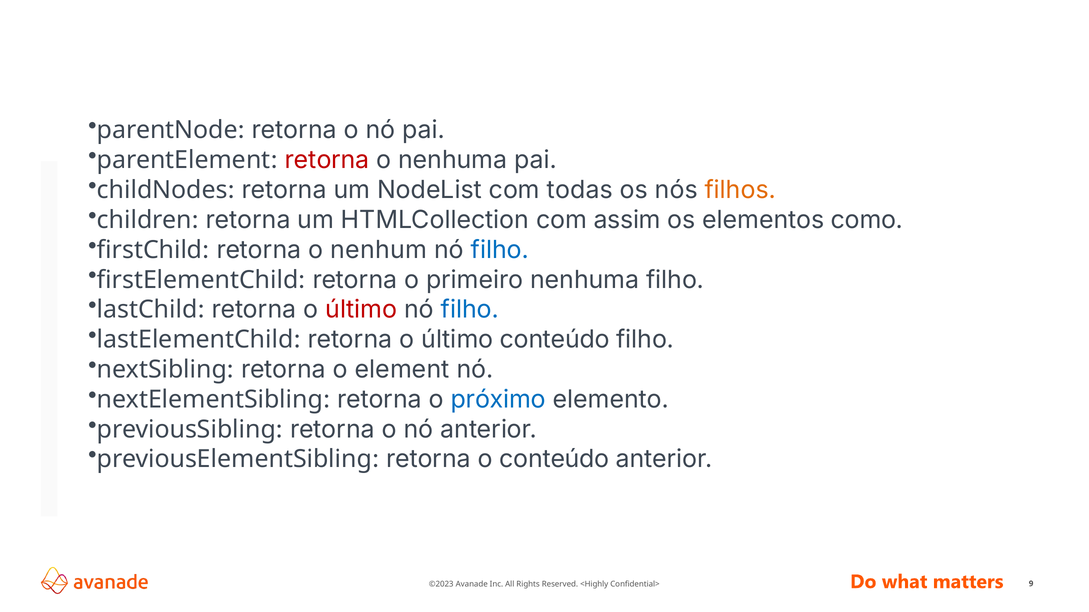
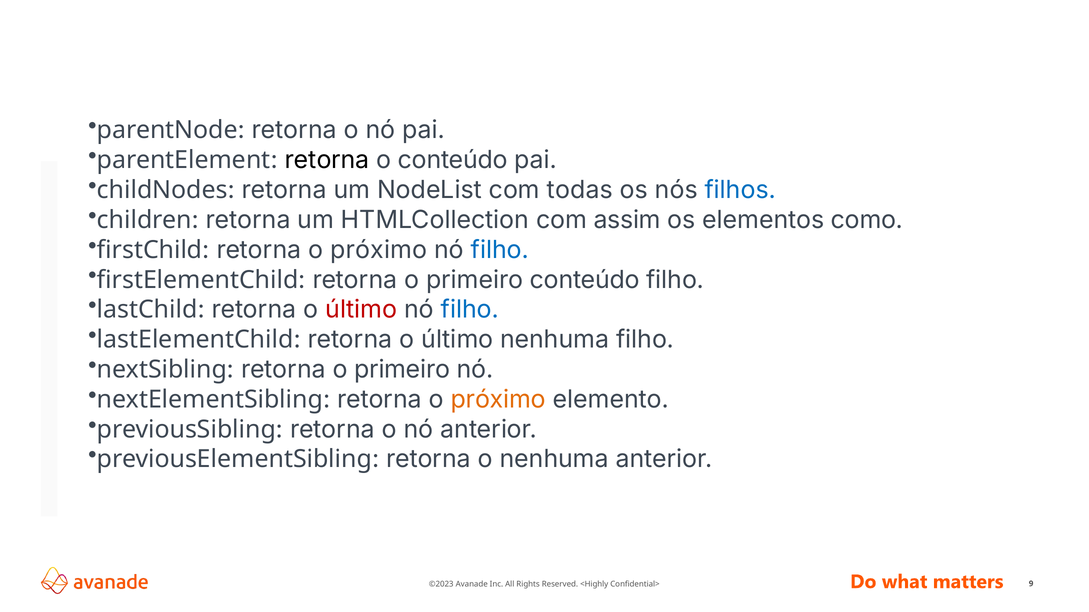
retorna at (327, 160) colour: red -> black
o nenhuma: nenhuma -> conteúdo
filhos colour: orange -> blue
firstChild retorna o nenhum: nenhum -> próximo
primeiro nenhuma: nenhuma -> conteúdo
último conteúdo: conteúdo -> nenhuma
nextSibling retorna o element: element -> primeiro
próximo at (498, 400) colour: blue -> orange
o conteúdo: conteúdo -> nenhuma
